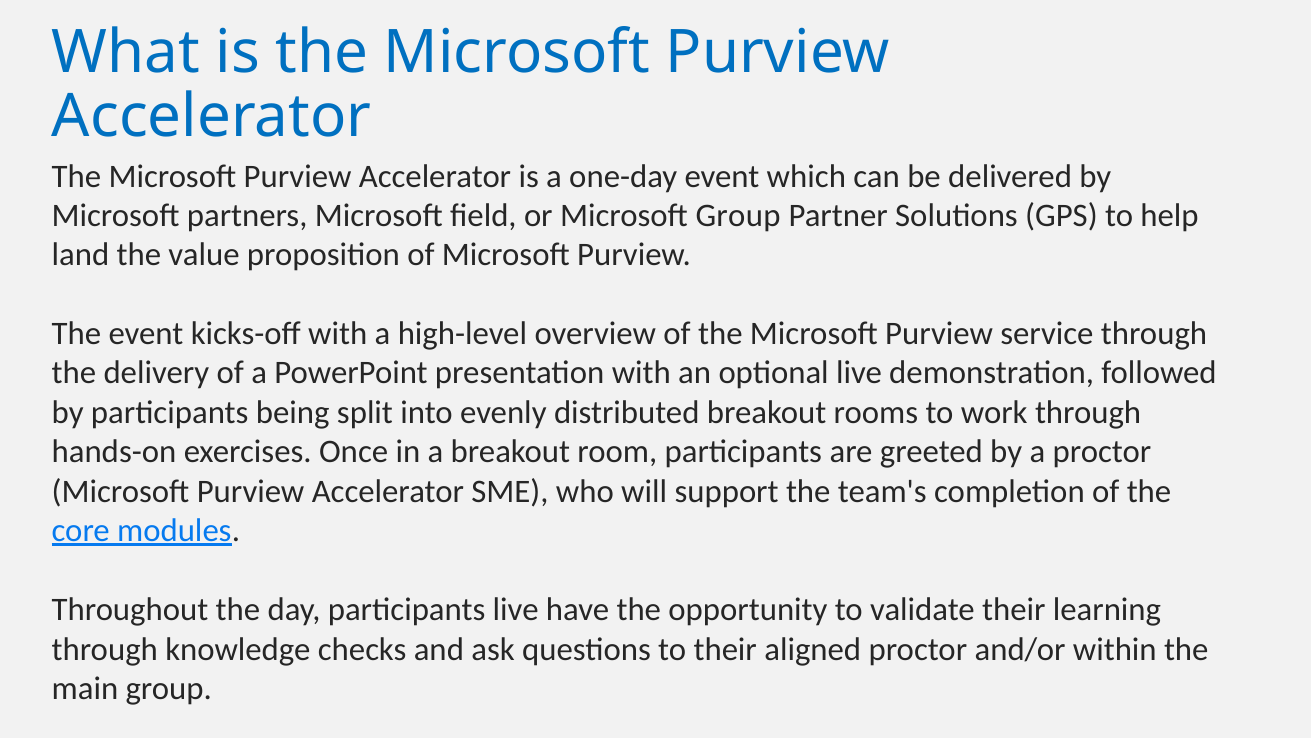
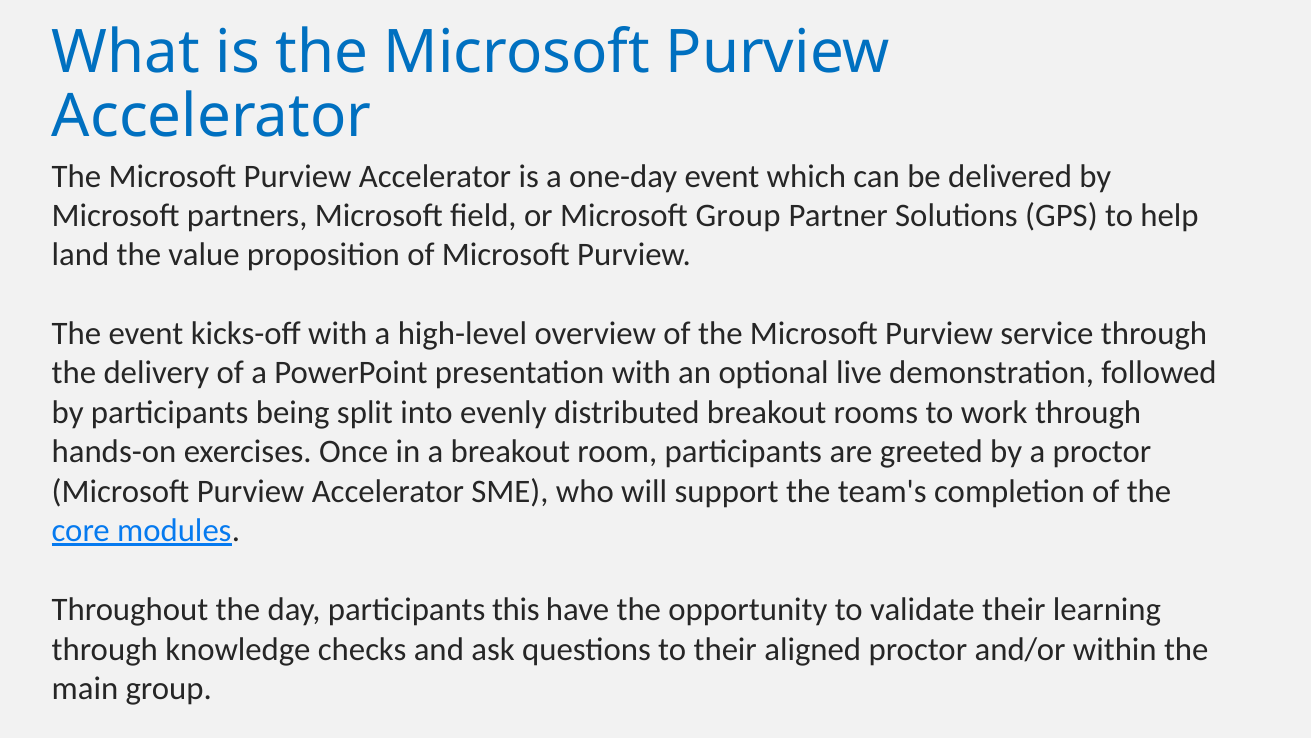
participants live: live -> this
